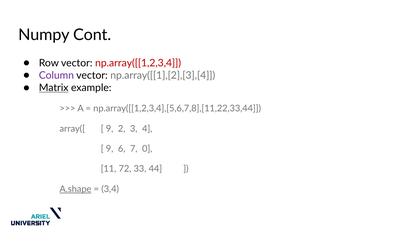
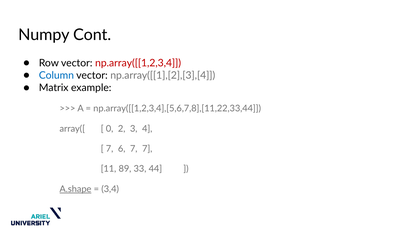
Column colour: purple -> blue
Matrix underline: present -> none
9 at (110, 129): 9 -> 0
9 at (110, 149): 9 -> 7
7 0: 0 -> 7
72: 72 -> 89
